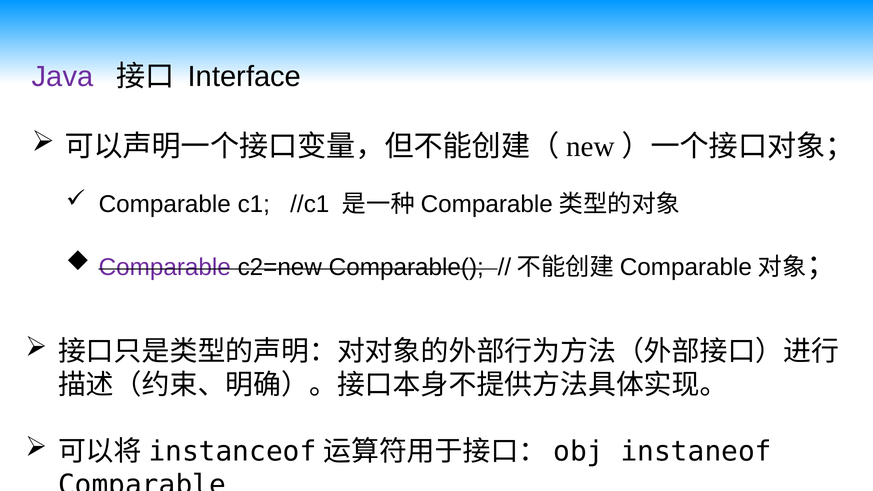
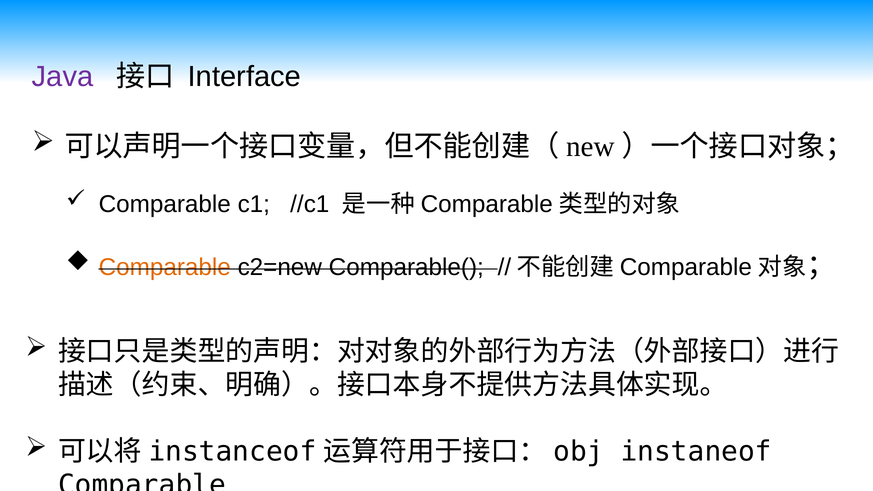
Comparable at (165, 267) colour: purple -> orange
